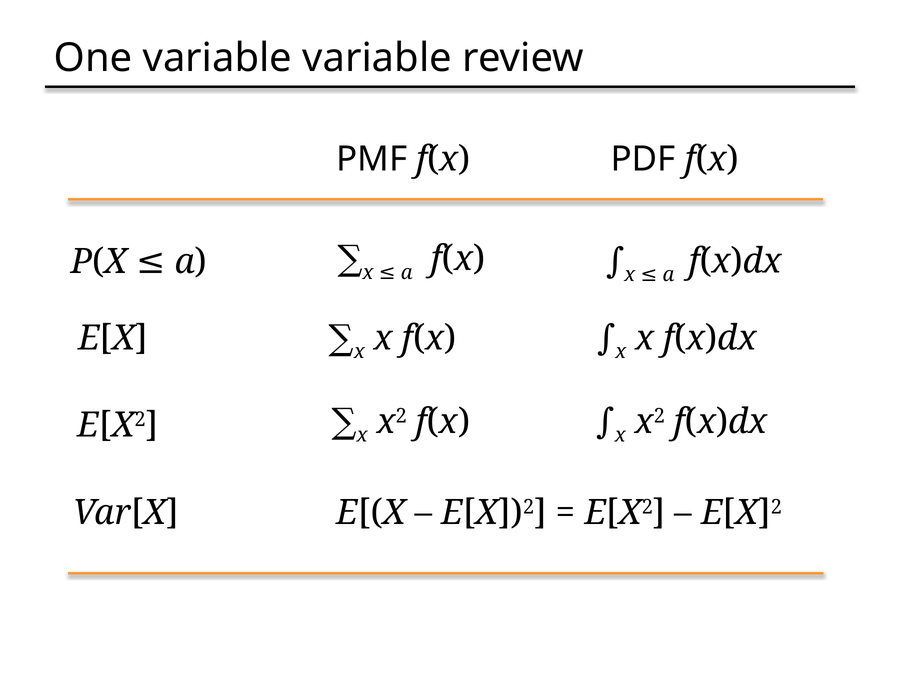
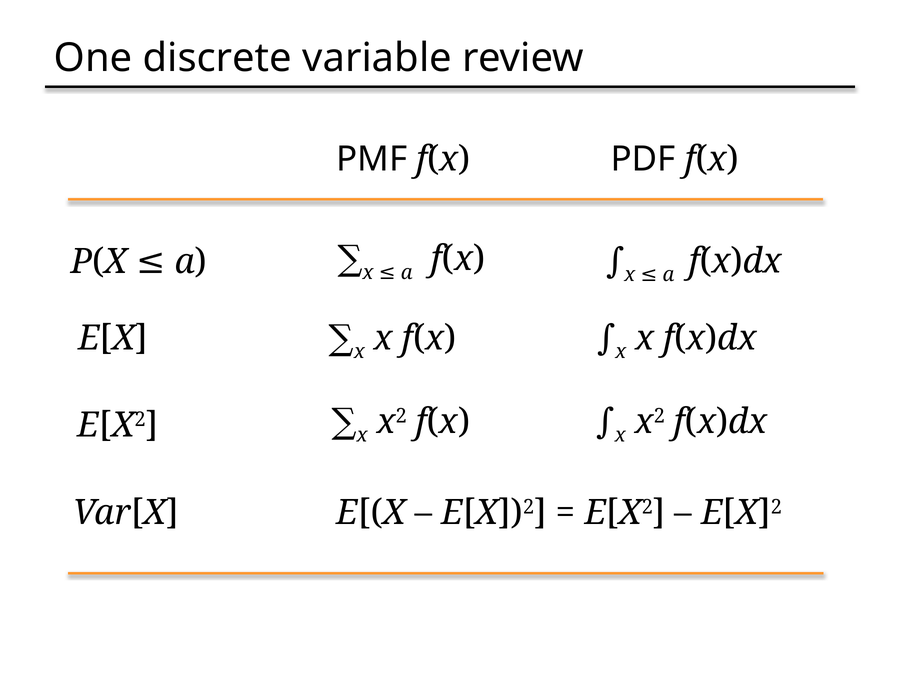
One variable: variable -> discrete
